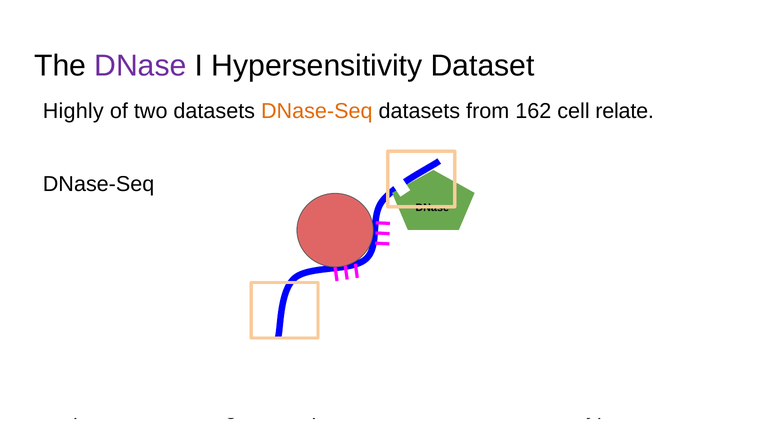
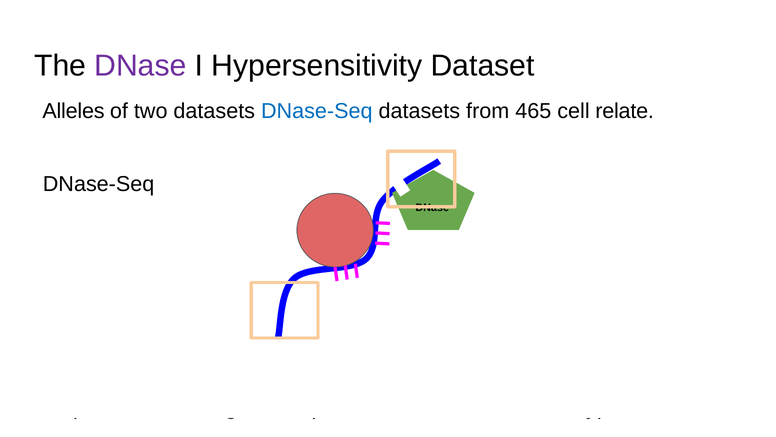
Highly: Highly -> Alleles
DNase-Seq at (317, 111) colour: orange -> blue
162: 162 -> 465
